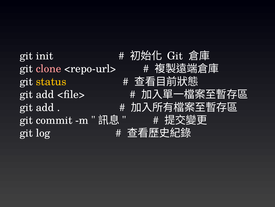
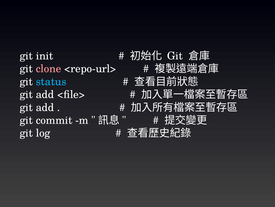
status colour: yellow -> light blue
